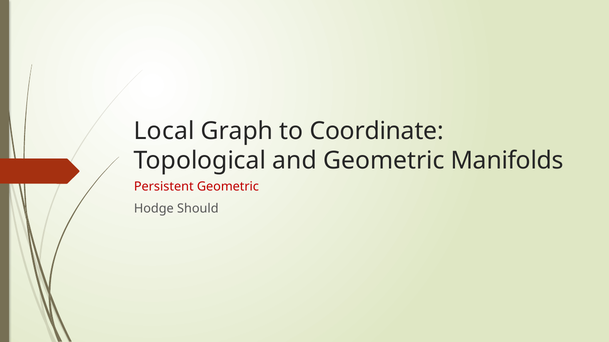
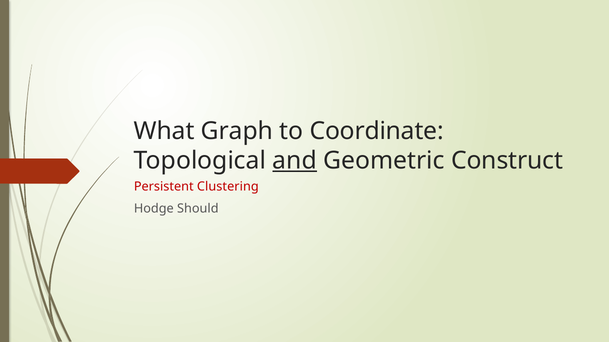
Local: Local -> What
and underline: none -> present
Manifolds: Manifolds -> Construct
Persistent Geometric: Geometric -> Clustering
